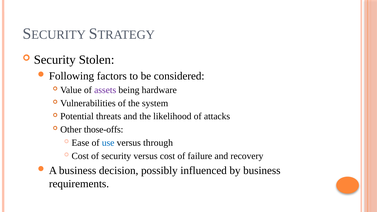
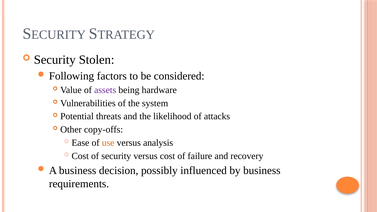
those-offs: those-offs -> copy-offs
use colour: blue -> orange
through: through -> analysis
